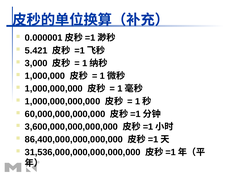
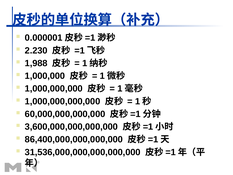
5.421: 5.421 -> 2.230
3,000: 3,000 -> 1,988
